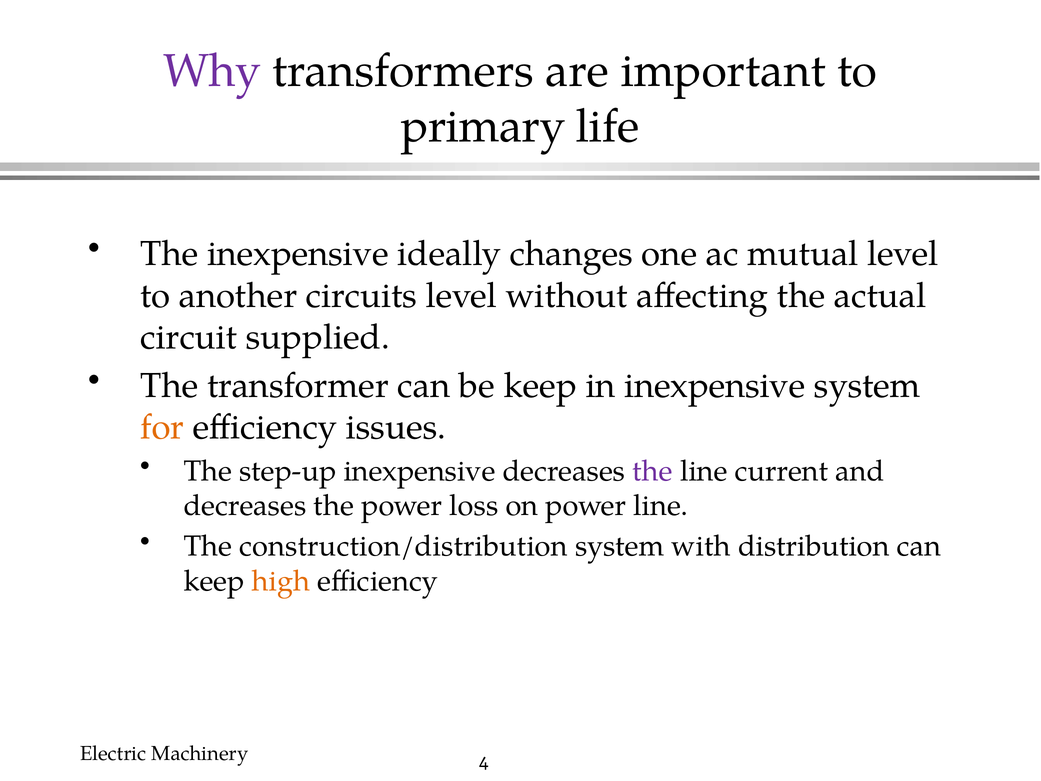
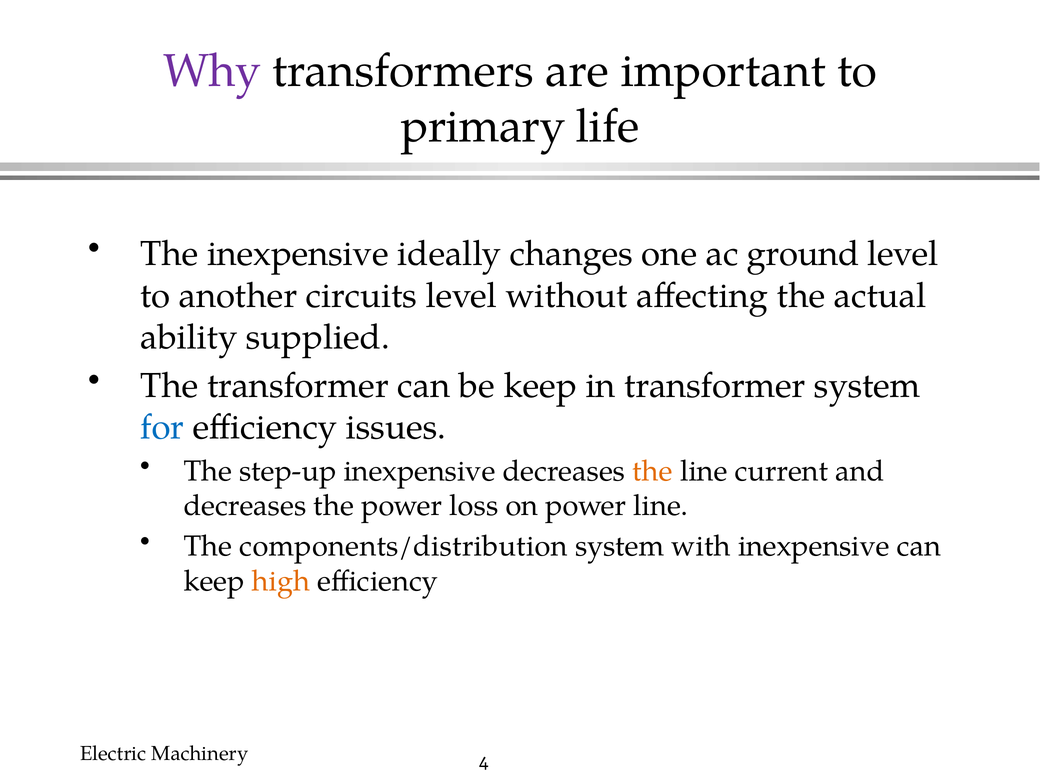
mutual: mutual -> ground
circuit: circuit -> ability
in inexpensive: inexpensive -> transformer
for colour: orange -> blue
the at (653, 471) colour: purple -> orange
construction/distribution: construction/distribution -> components/distribution
with distribution: distribution -> inexpensive
